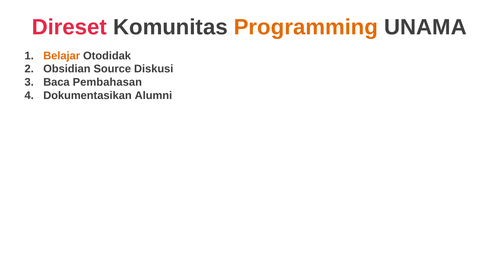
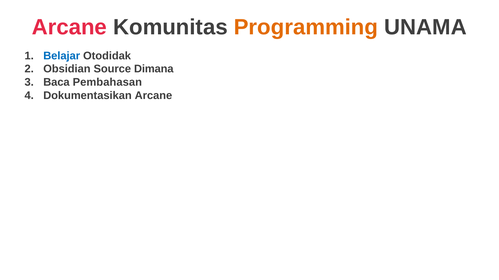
Direset at (69, 27): Direset -> Arcane
Belajar colour: orange -> blue
Diskusi: Diskusi -> Dimana
Dokumentasikan Alumni: Alumni -> Arcane
